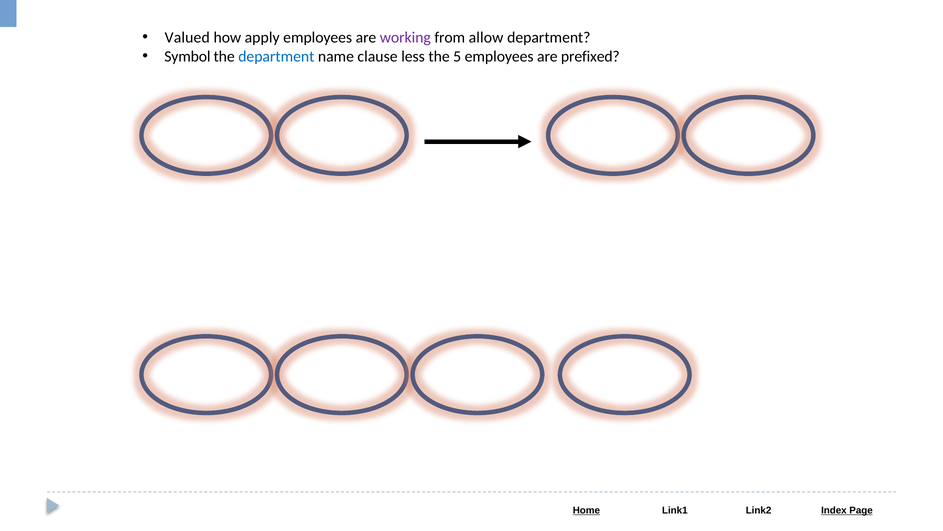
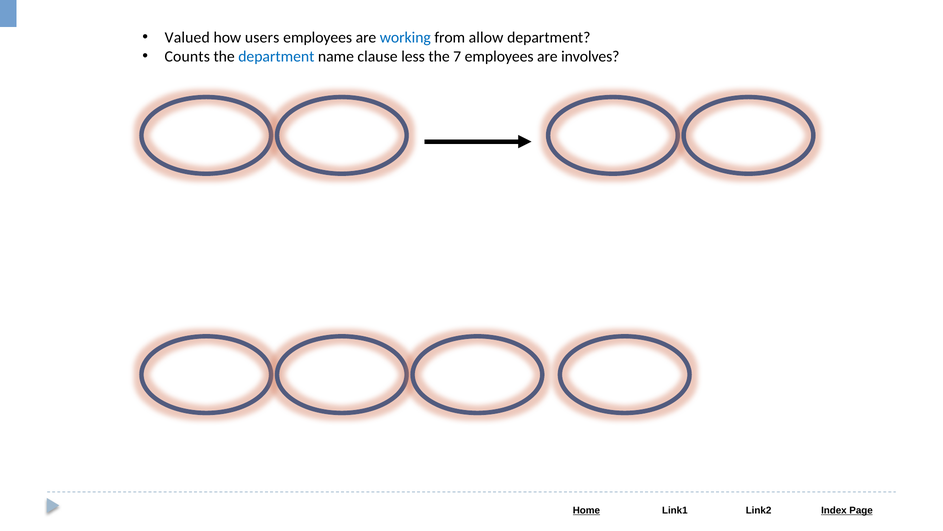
apply: apply -> users
working colour: purple -> blue
Symbol: Symbol -> Counts
5: 5 -> 7
prefixed: prefixed -> involves
